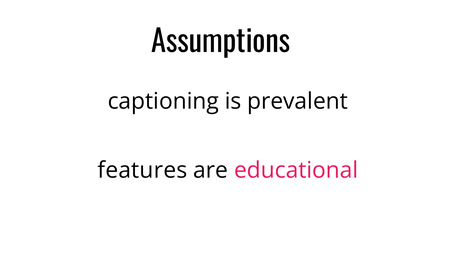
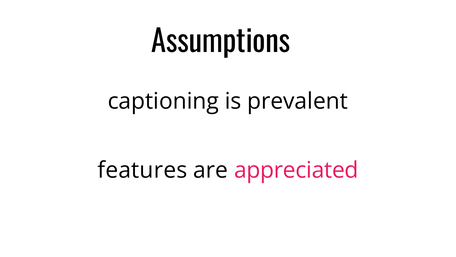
educational: educational -> appreciated
